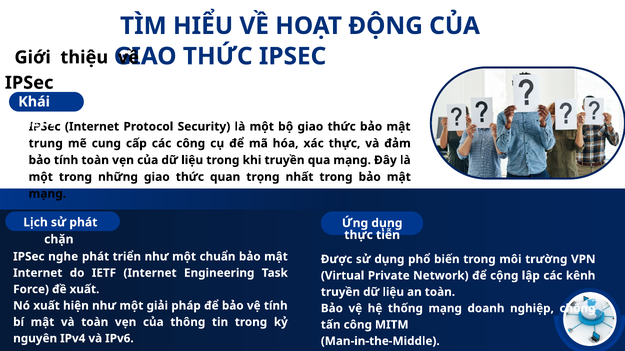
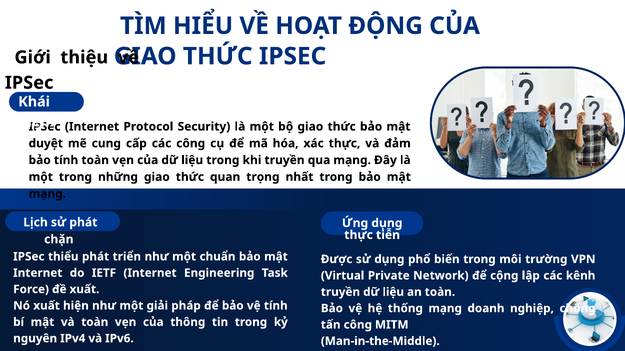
trung: trung -> duyệt
nghe: nghe -> thiểu
